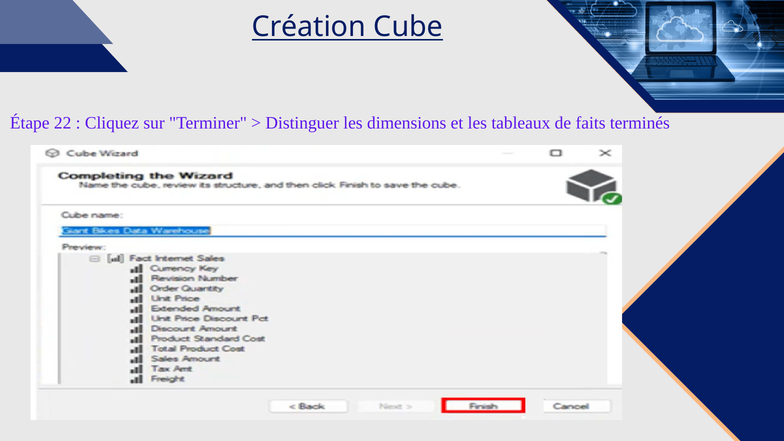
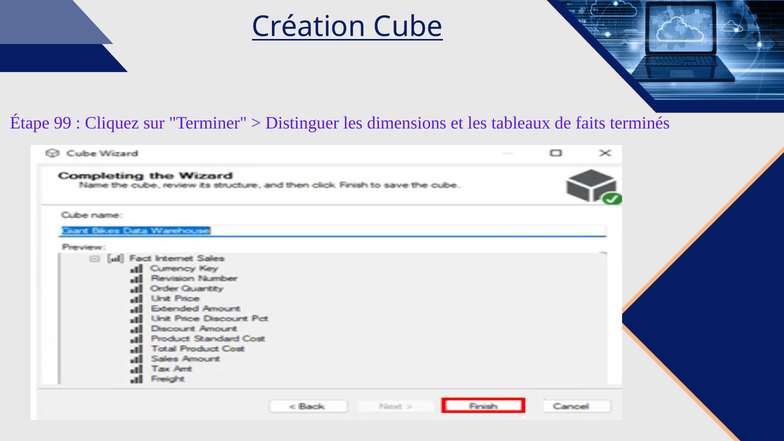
22: 22 -> 99
